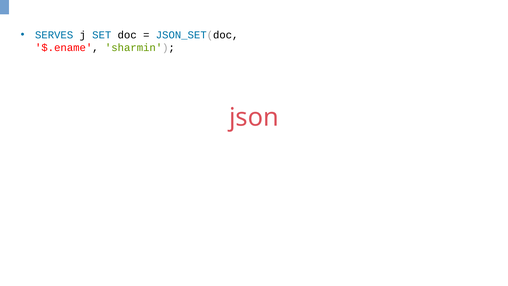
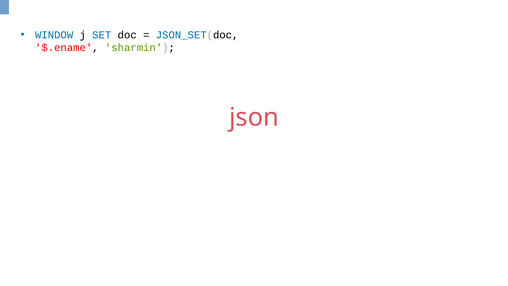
SERVES: SERVES -> WINDOW
